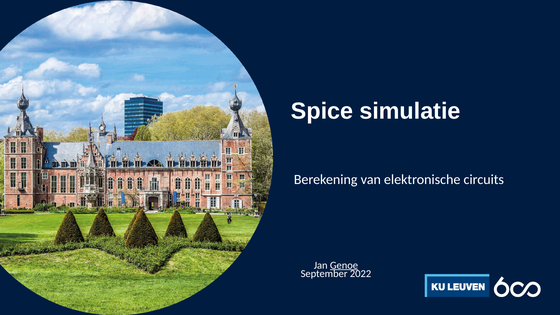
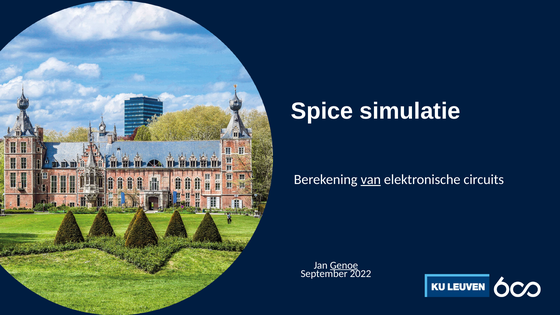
van underline: none -> present
